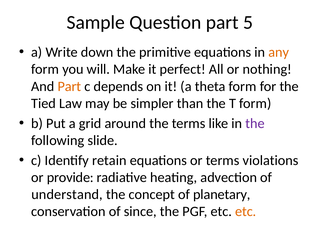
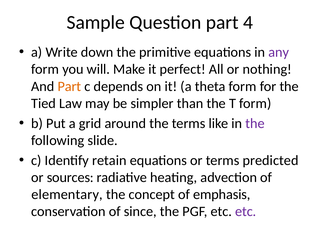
5: 5 -> 4
any colour: orange -> purple
violations: violations -> predicted
provide: provide -> sources
understand: understand -> elementary
planetary: planetary -> emphasis
etc at (246, 212) colour: orange -> purple
